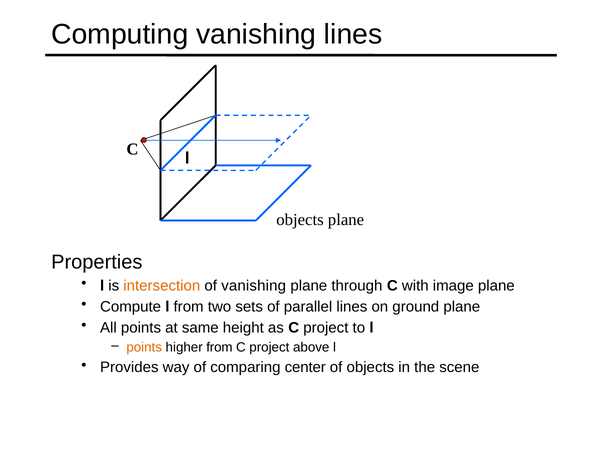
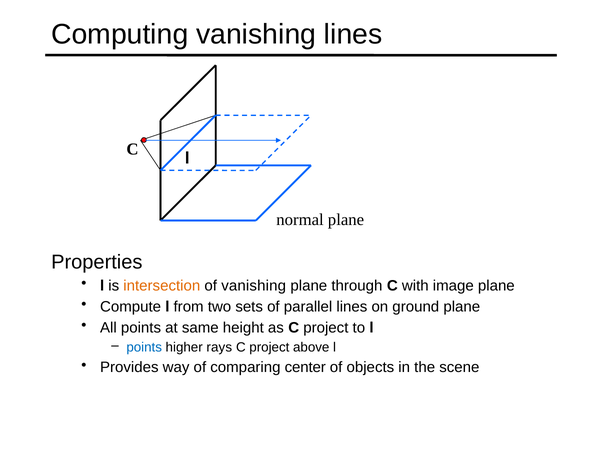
objects at (300, 220): objects -> normal
points at (144, 348) colour: orange -> blue
higher from: from -> rays
